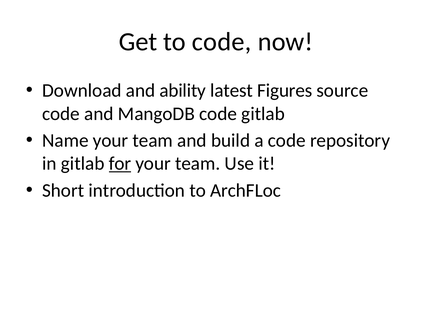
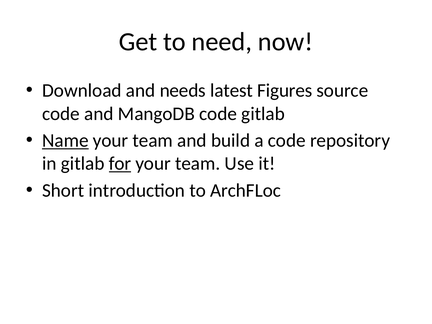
to code: code -> need
ability: ability -> needs
Name underline: none -> present
